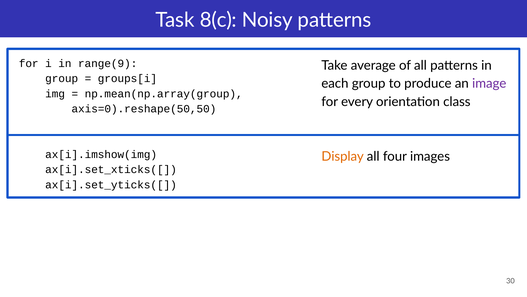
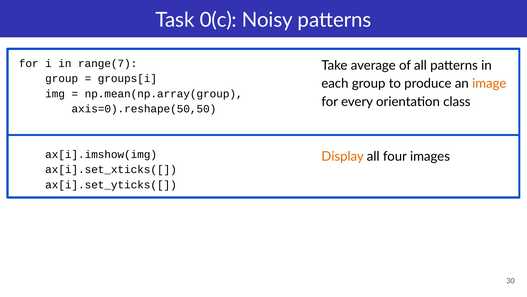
8(c: 8(c -> 0(c
range(9: range(9 -> range(7
image colour: purple -> orange
